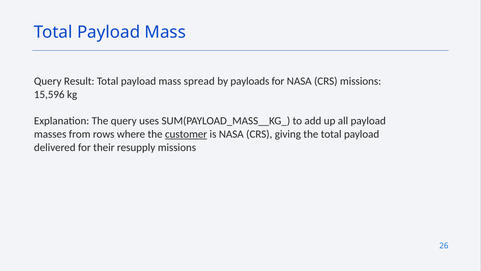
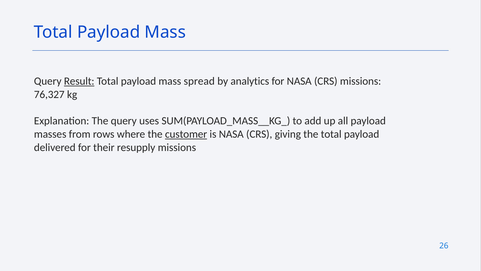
Result underline: none -> present
payloads: payloads -> analytics
15,596: 15,596 -> 76,327
